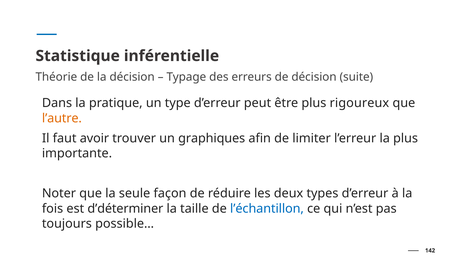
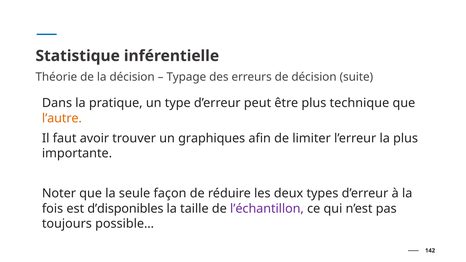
rigoureux: rigoureux -> technique
d’déterminer: d’déterminer -> d’disponibles
l’échantillon colour: blue -> purple
